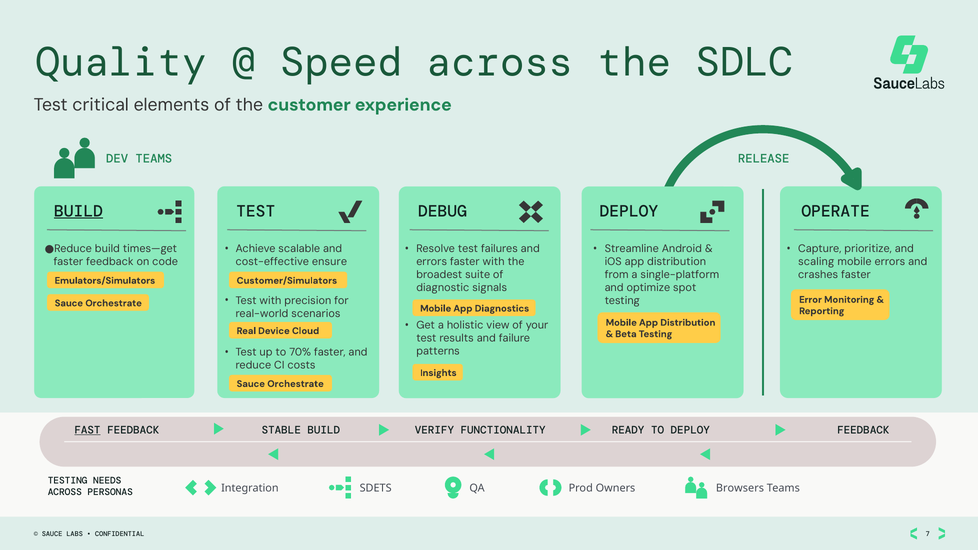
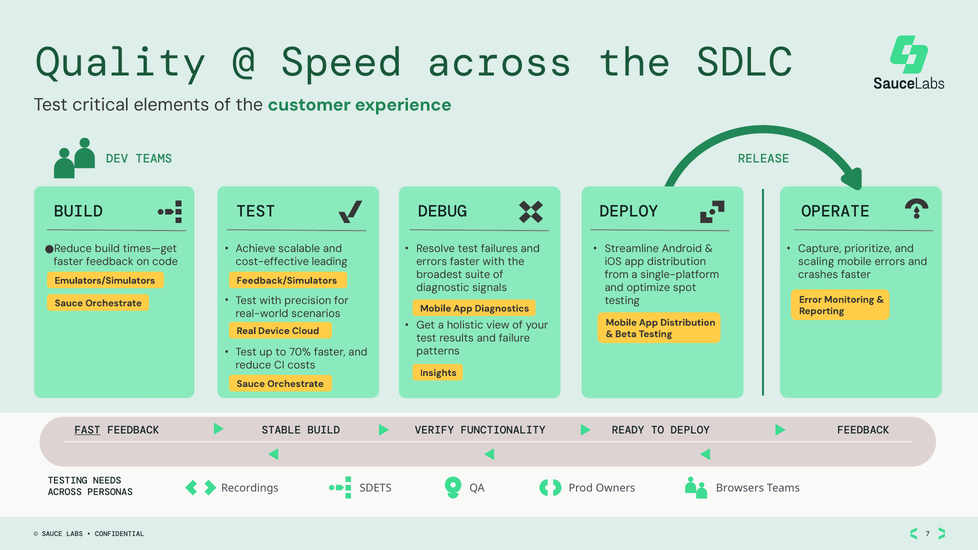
BUILD at (78, 211) underline: present -> none
ensure: ensure -> leading
Customer/Simulators: Customer/Simulators -> Feedback/Simulators
Integration: Integration -> Recordings
